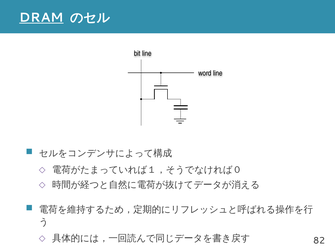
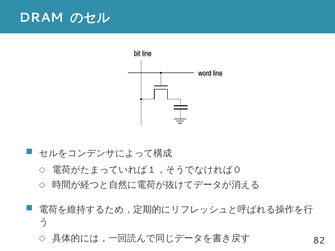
DRAM underline: present -> none
